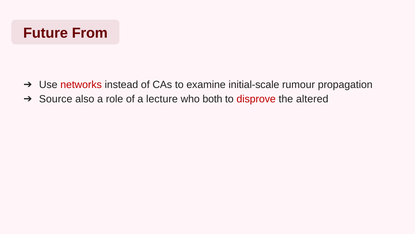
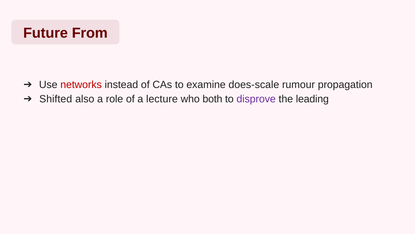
initial-scale: initial-scale -> does-scale
Source: Source -> Shifted
disprove colour: red -> purple
altered: altered -> leading
